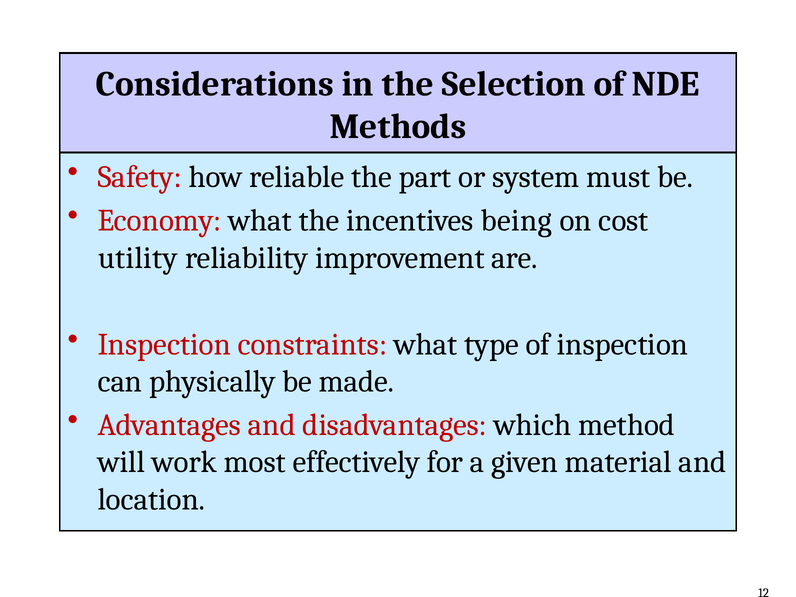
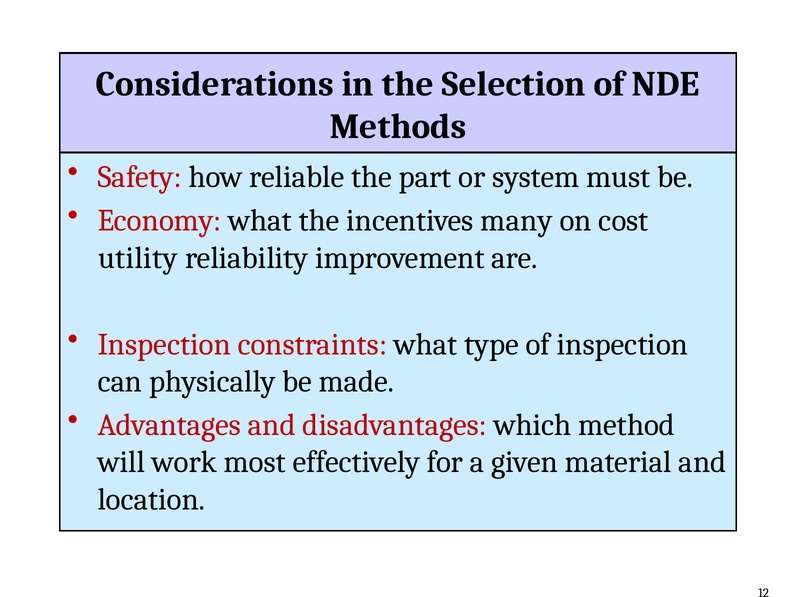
being: being -> many
